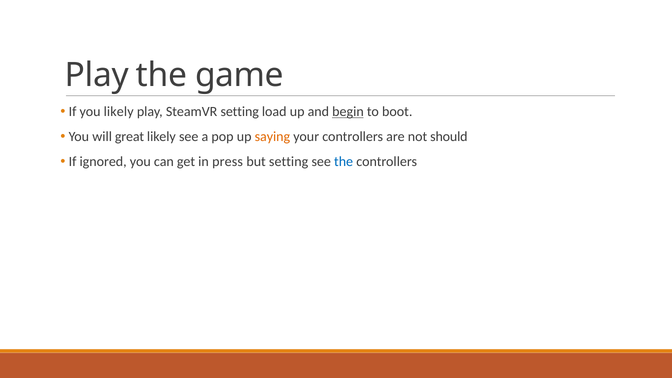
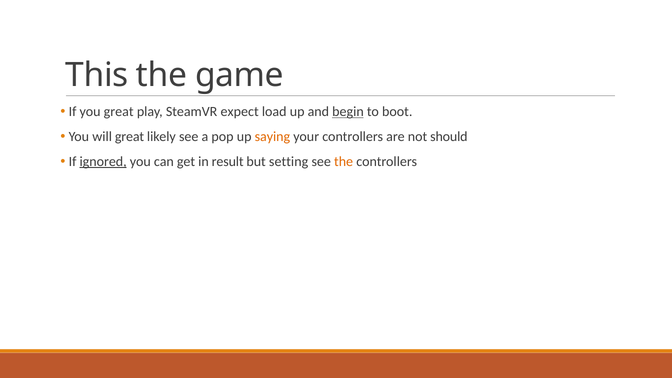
Play at (97, 75): Play -> This
you likely: likely -> great
SteamVR setting: setting -> expect
ignored underline: none -> present
press: press -> result
the at (344, 162) colour: blue -> orange
